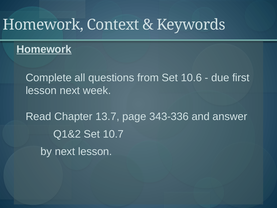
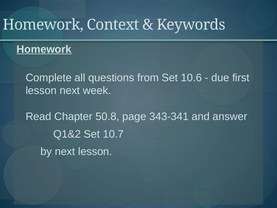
13.7: 13.7 -> 50.8
343-336: 343-336 -> 343-341
